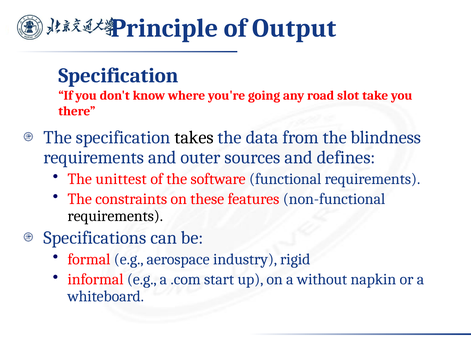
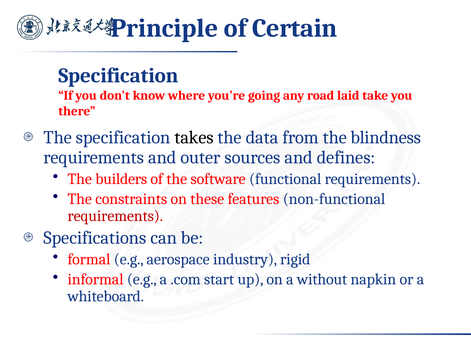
Output: Output -> Certain
slot: slot -> laid
unittest: unittest -> builders
requirements at (115, 216) colour: black -> red
